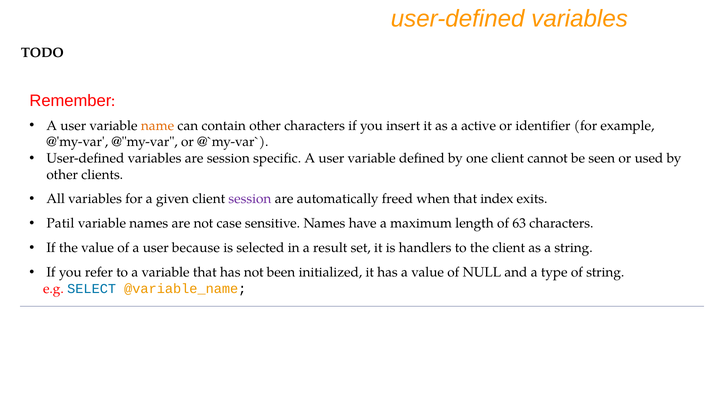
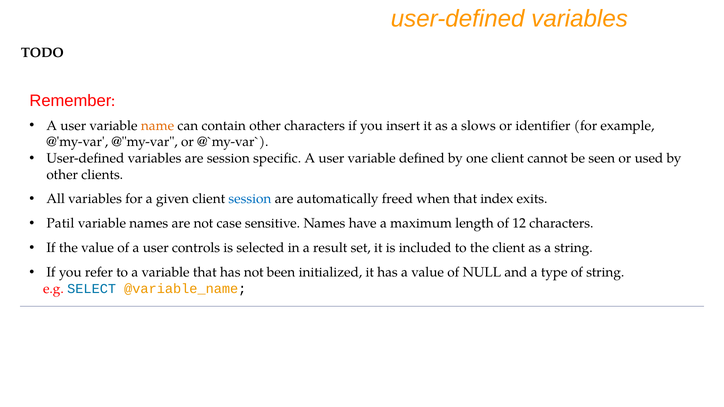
active: active -> slows
session at (250, 199) colour: purple -> blue
63: 63 -> 12
because: because -> controls
handlers: handlers -> included
